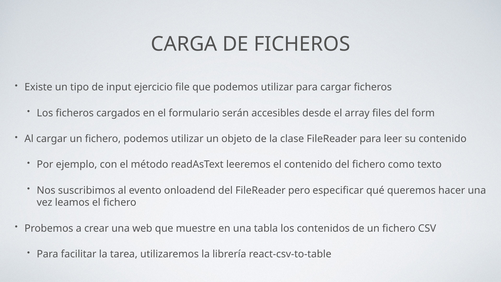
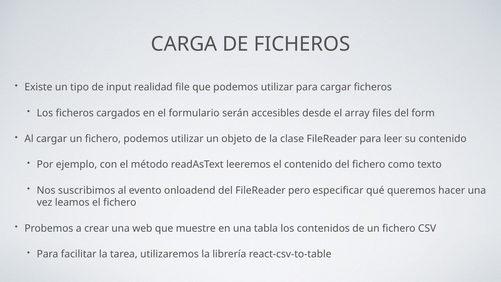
ejercicio: ejercicio -> realidad
